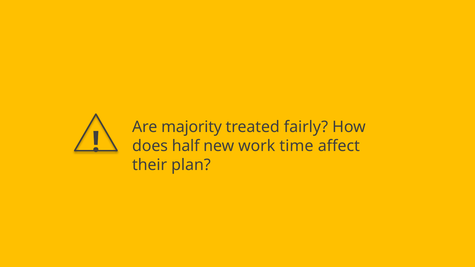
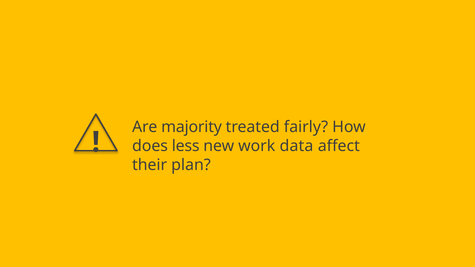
half: half -> less
time: time -> data
